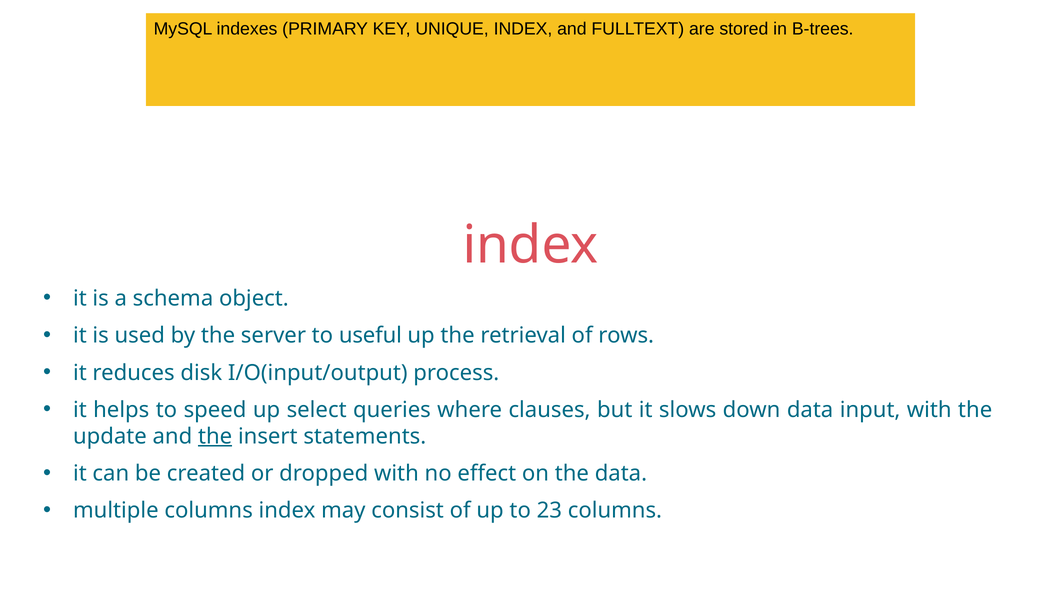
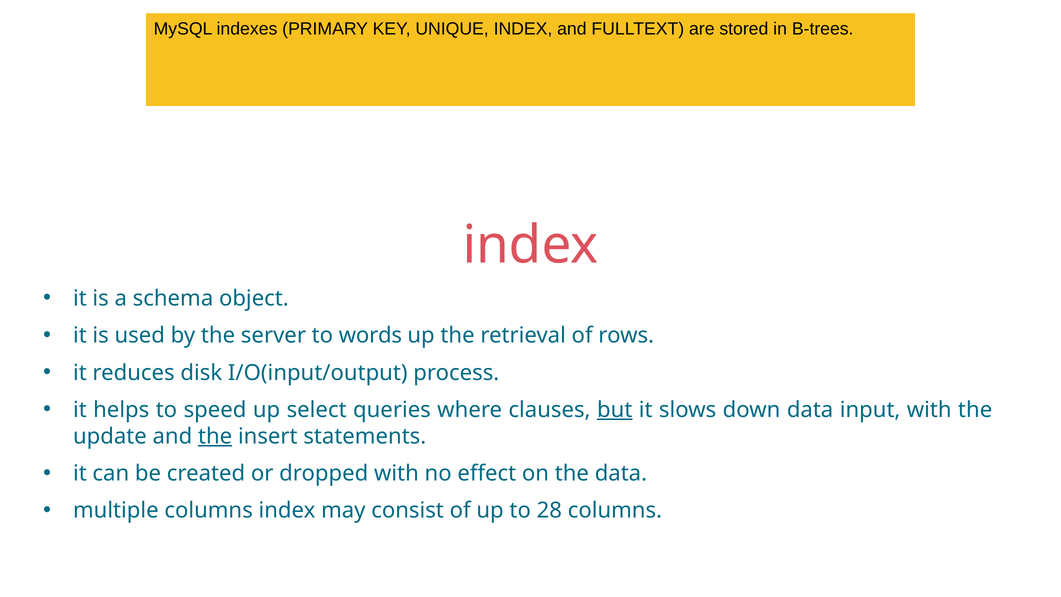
to useful: useful -> words
but underline: none -> present
23: 23 -> 28
